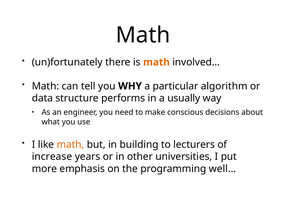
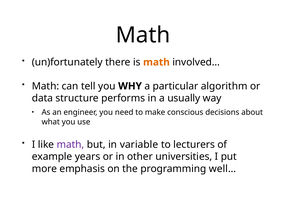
math at (70, 144) colour: orange -> purple
building: building -> variable
increase: increase -> example
